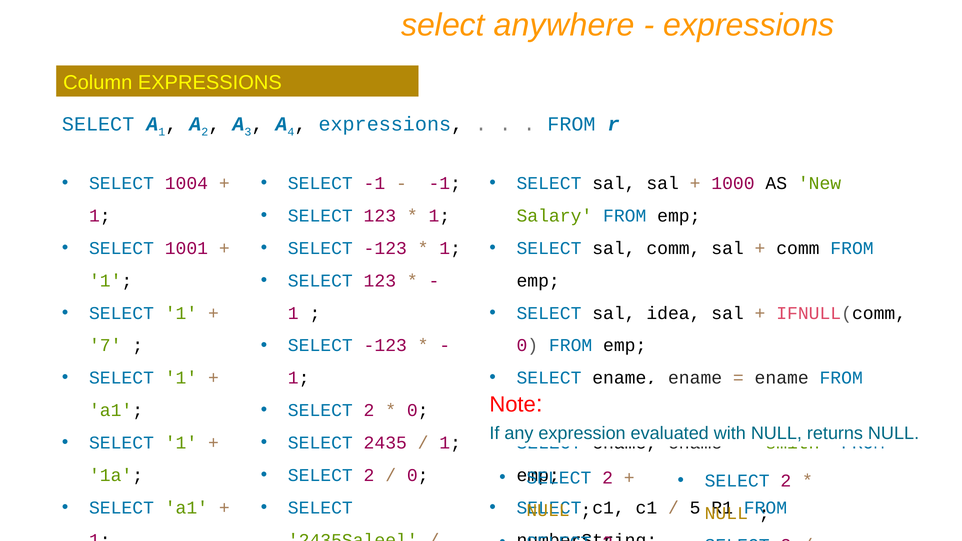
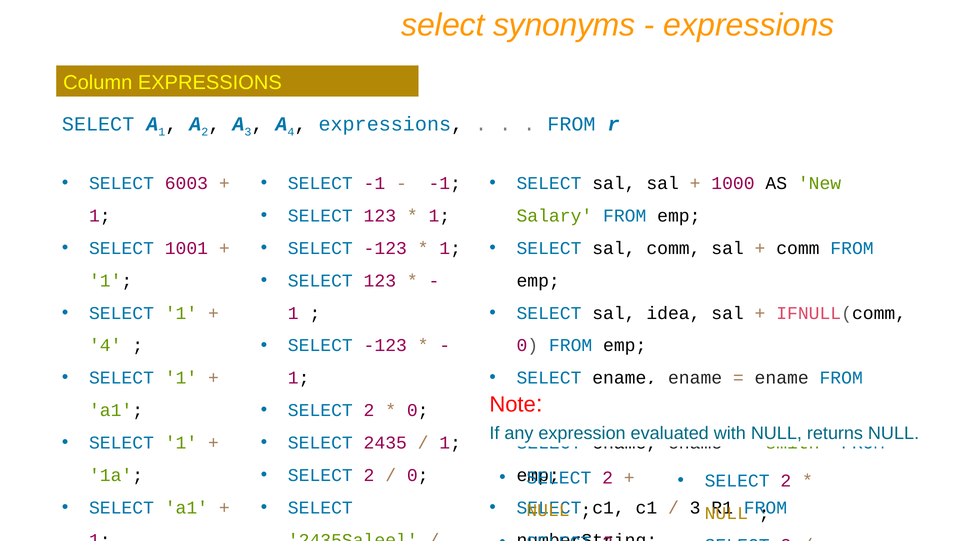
anywhere: anywhere -> synonyms
1004: 1004 -> 6003
7 at (105, 346): 7 -> 4
5 at (695, 508): 5 -> 3
